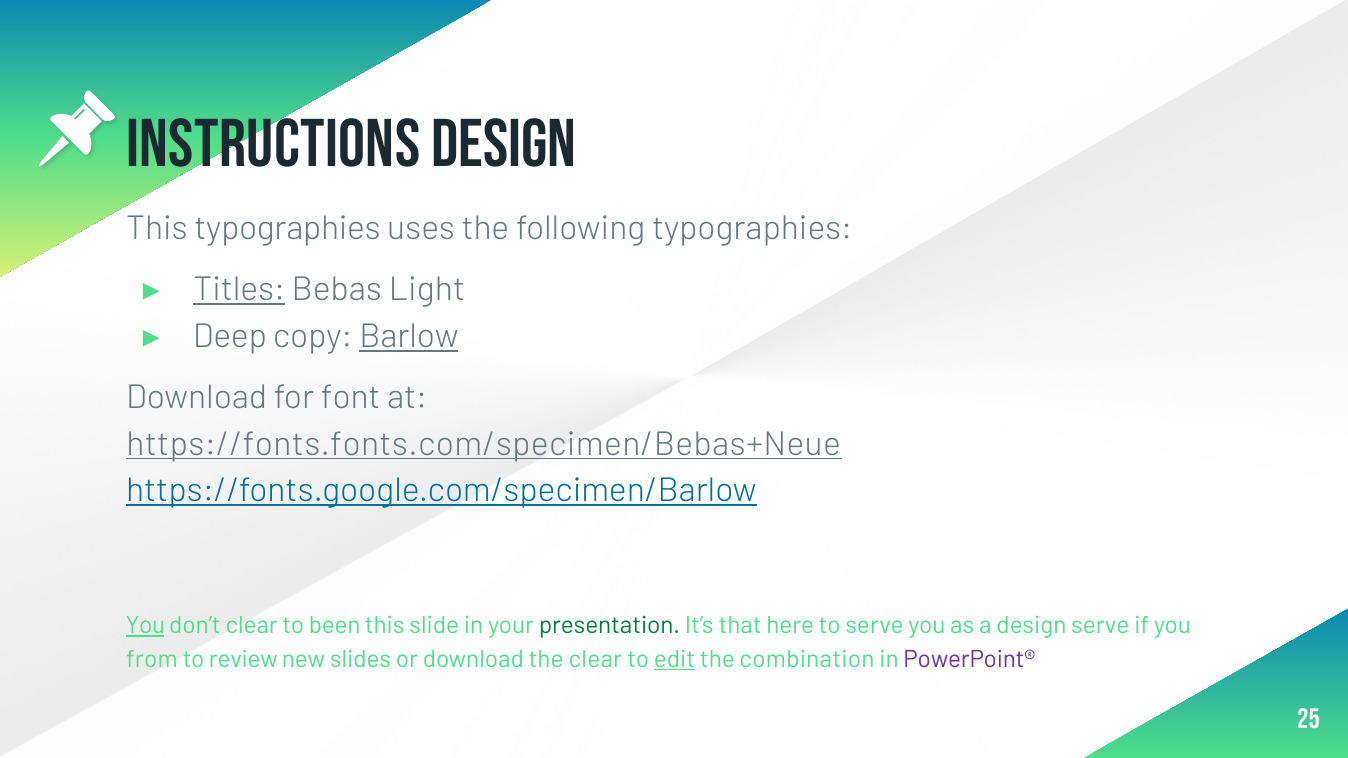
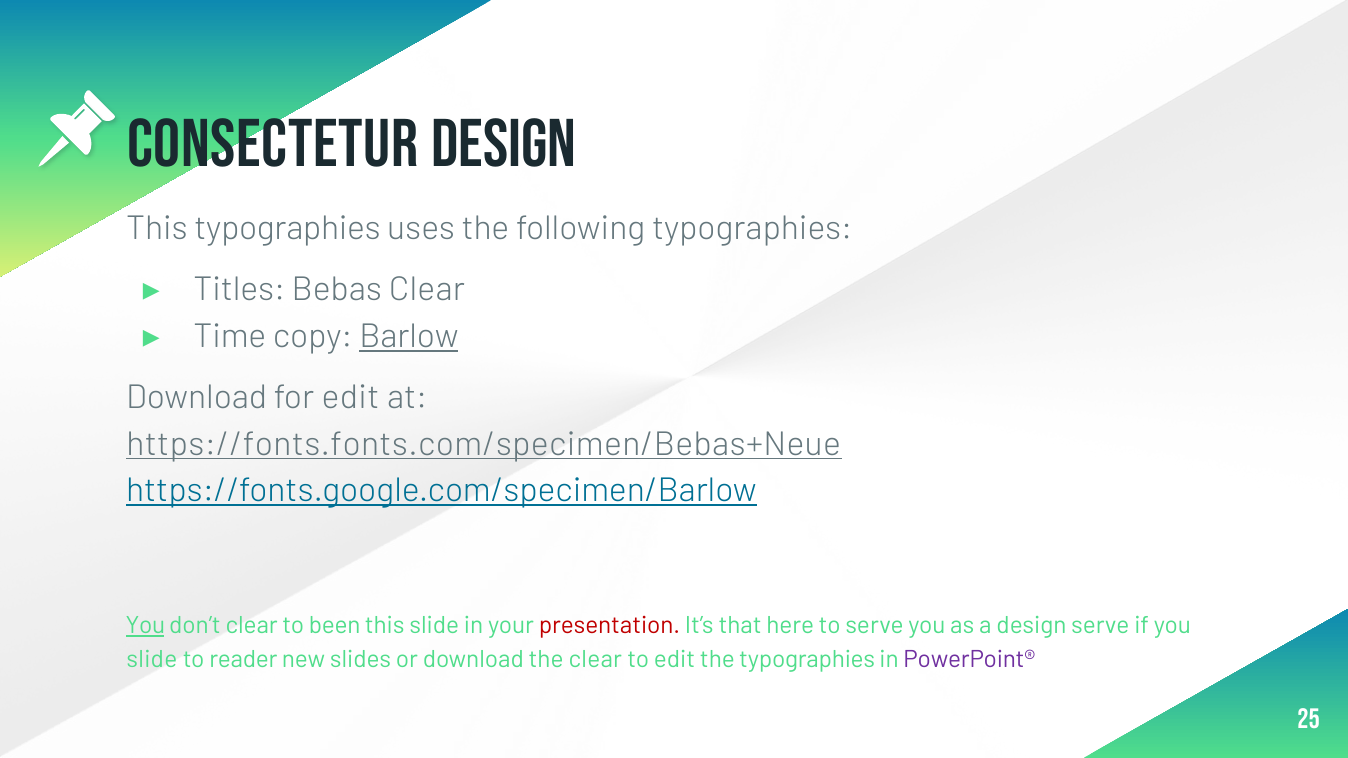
Instructions: Instructions -> Consectetur
Titles underline: present -> none
Bebas Light: Light -> Clear
Deep: Deep -> Time
for font: font -> edit
presentation colour: green -> red
from at (152, 659): from -> slide
review: review -> reader
edit at (675, 659) underline: present -> none
the combination: combination -> typographies
